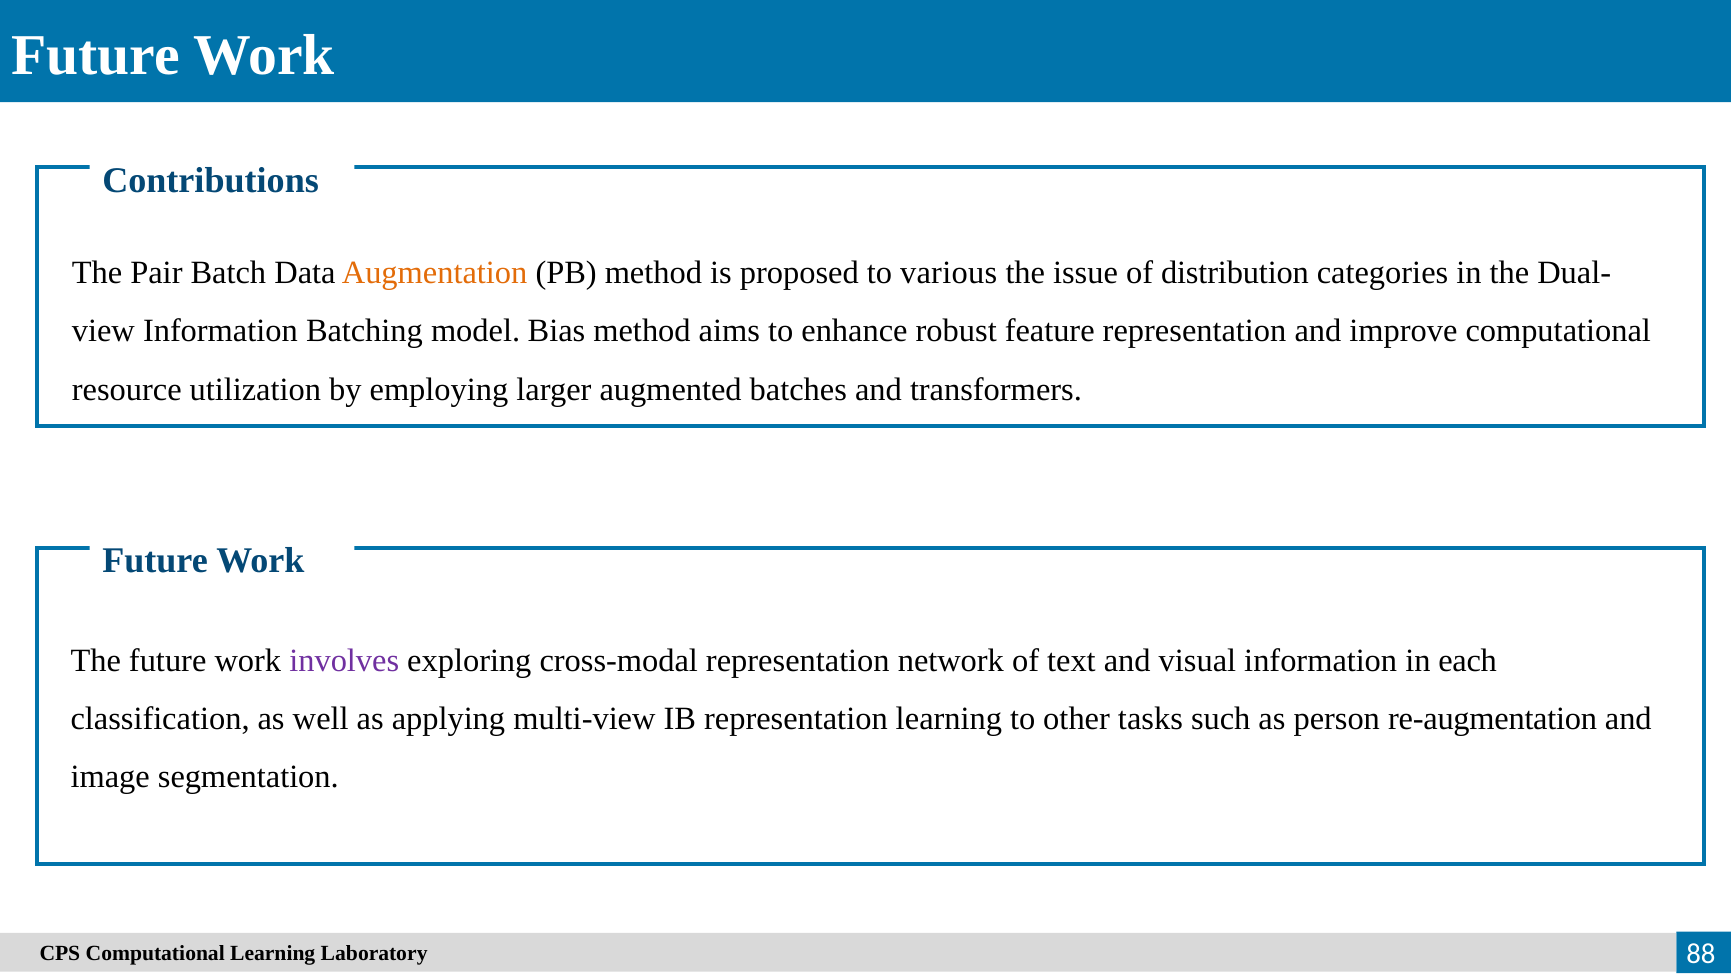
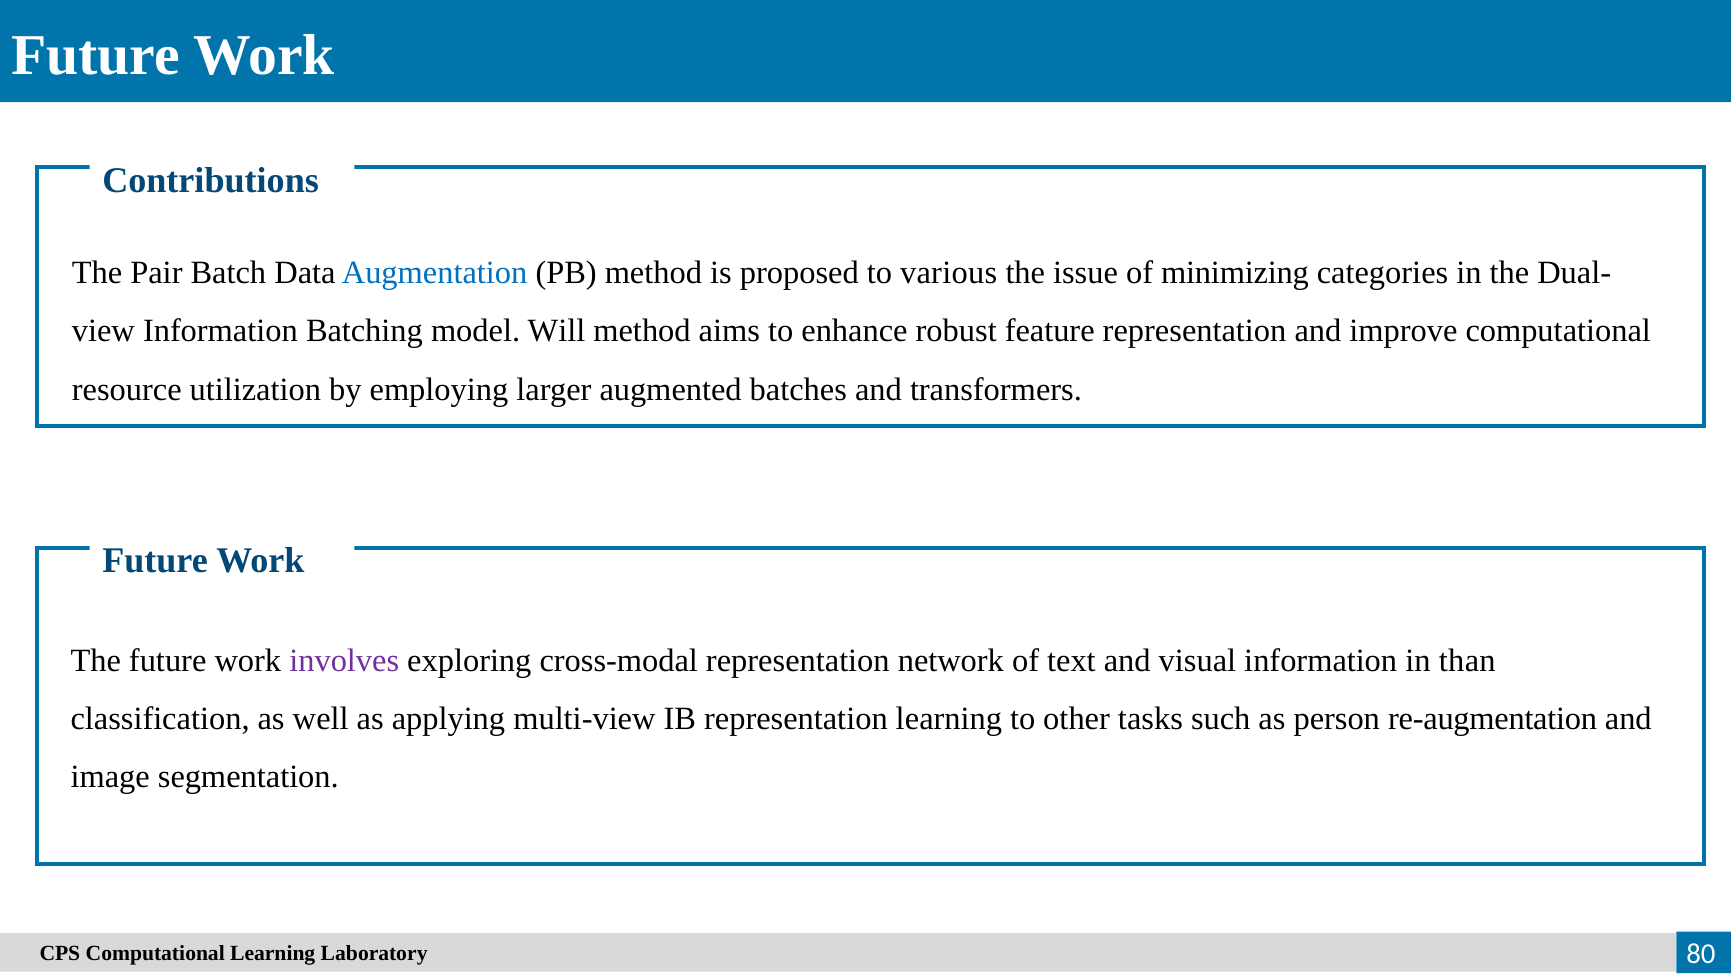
Augmentation colour: orange -> blue
distribution: distribution -> minimizing
Bias: Bias -> Will
each: each -> than
88: 88 -> 80
